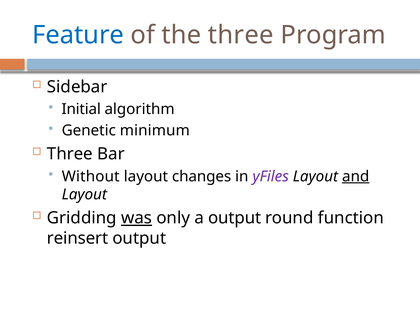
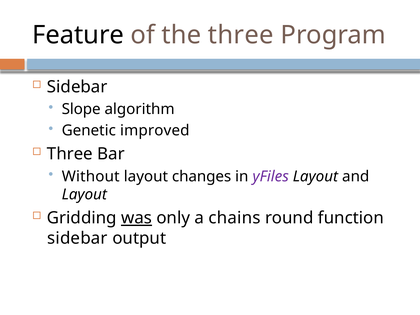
Feature colour: blue -> black
Initial: Initial -> Slope
minimum: minimum -> improved
and underline: present -> none
a output: output -> chains
reinsert at (78, 238): reinsert -> sidebar
